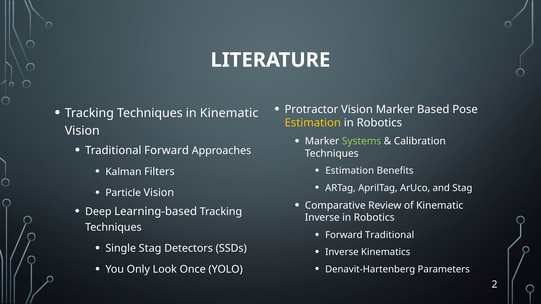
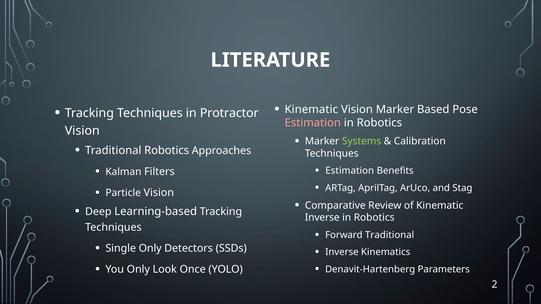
Protractor at (311, 109): Protractor -> Kinematic
in Kinematic: Kinematic -> Protractor
Estimation at (313, 123) colour: yellow -> pink
Traditional Forward: Forward -> Robotics
Single Stag: Stag -> Only
